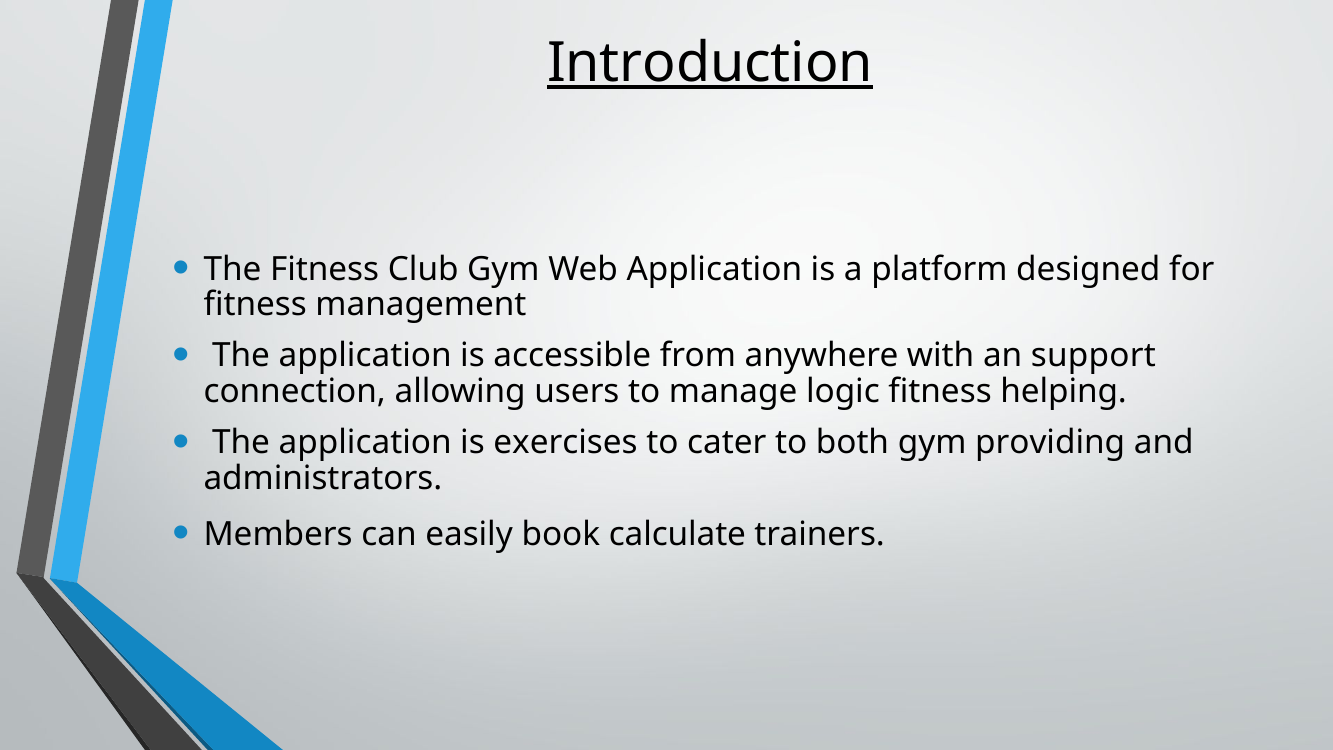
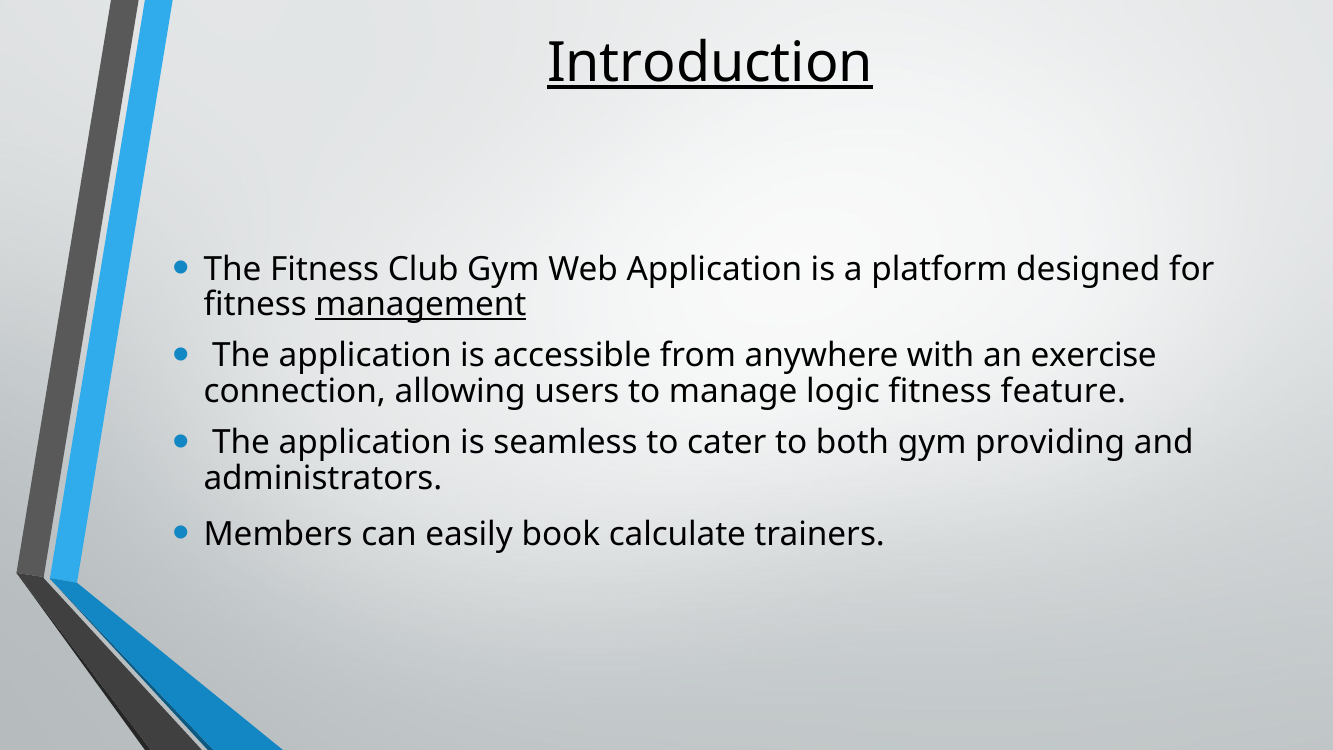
management underline: none -> present
support: support -> exercise
helping: helping -> feature
exercises: exercises -> seamless
